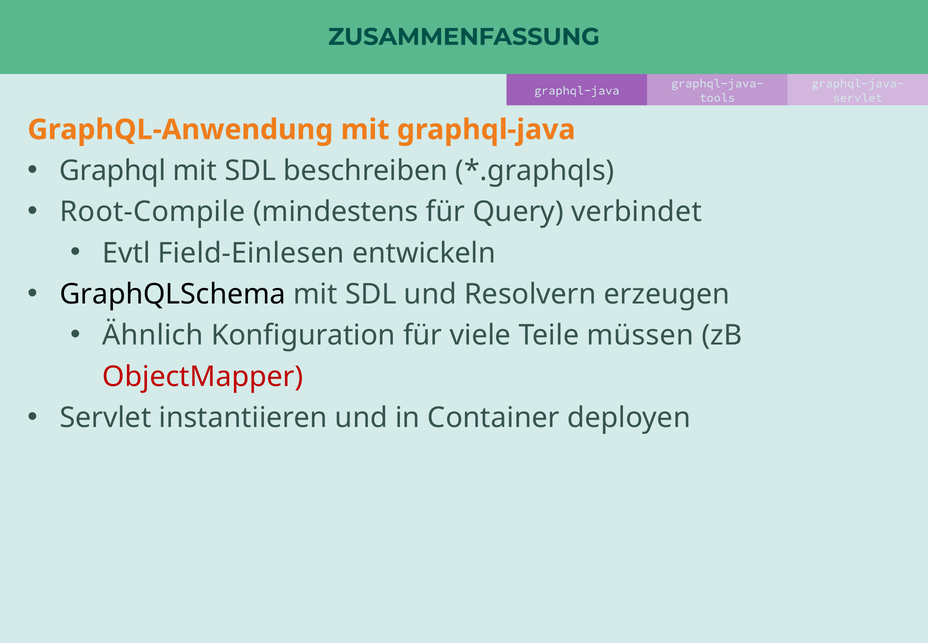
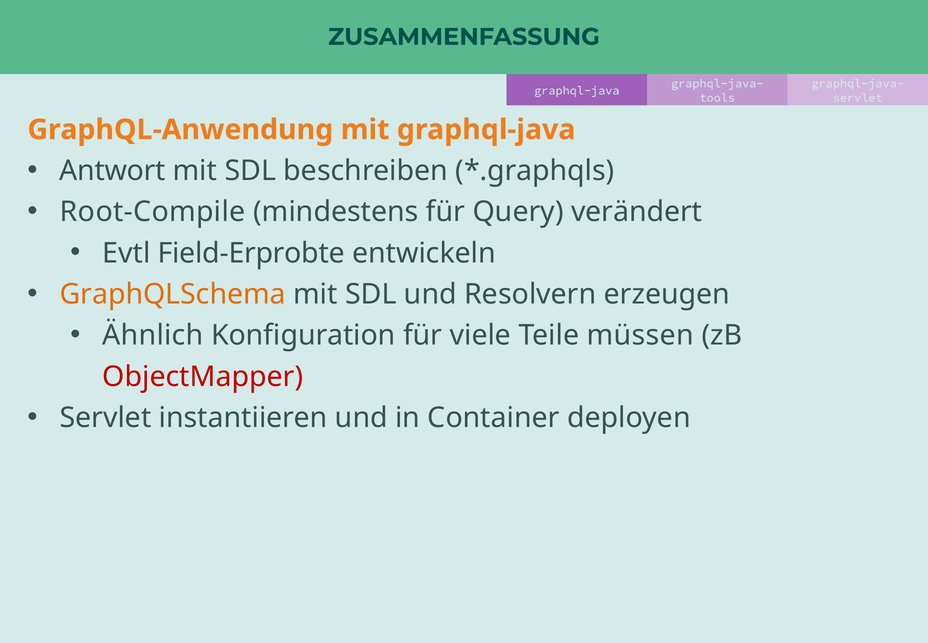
Graphql: Graphql -> Antwort
verbindet: verbindet -> verändert
Field-Einlesen: Field-Einlesen -> Field-Erprobte
GraphQLSchema colour: black -> orange
